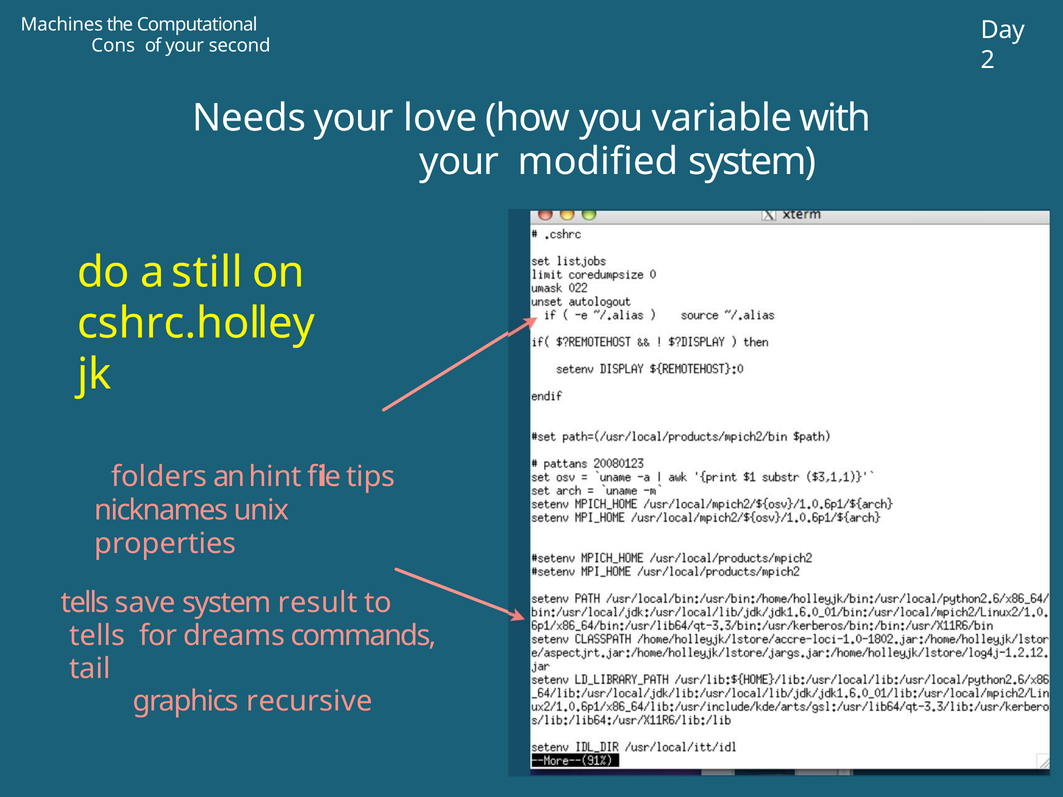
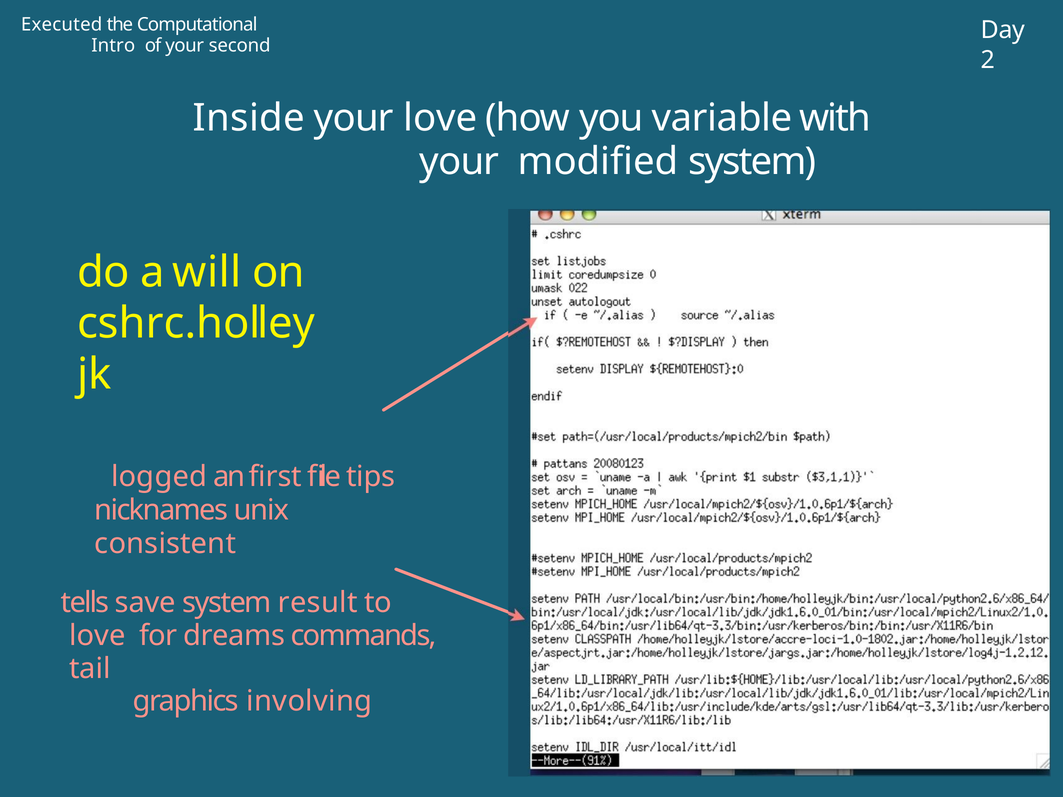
Machines: Machines -> Executed
Cons: Cons -> Intro
Needs: Needs -> Inside
still: still -> will
folders: folders -> logged
hint: hint -> first
properties: properties -> consistent
tells at (97, 636): tells -> love
recursive: recursive -> involving
